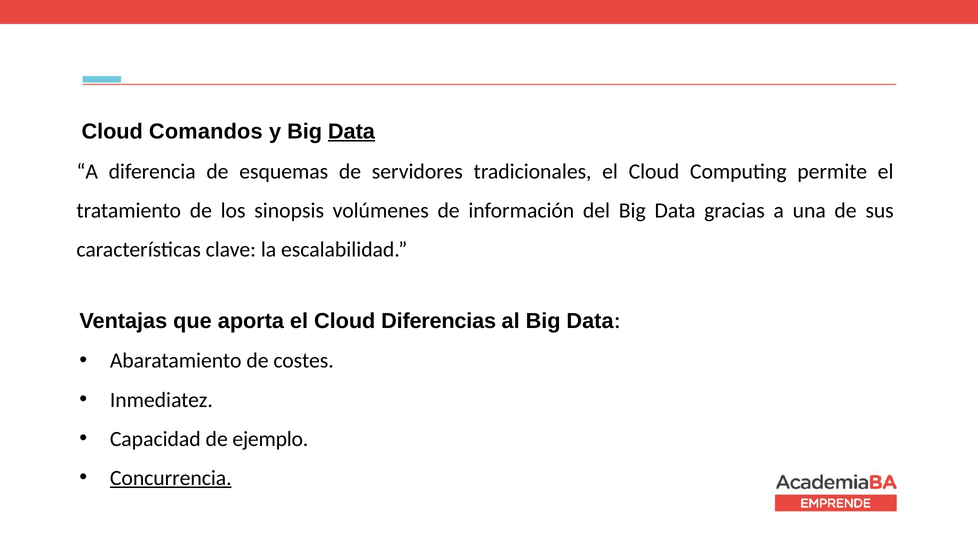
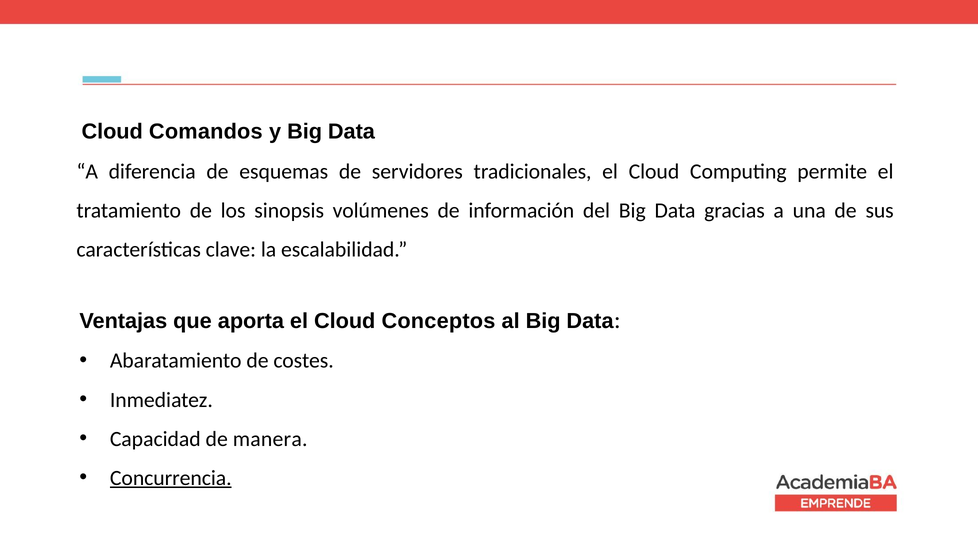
Data at (351, 131) underline: present -> none
Diferencias: Diferencias -> Conceptos
ejemplo: ejemplo -> manera
